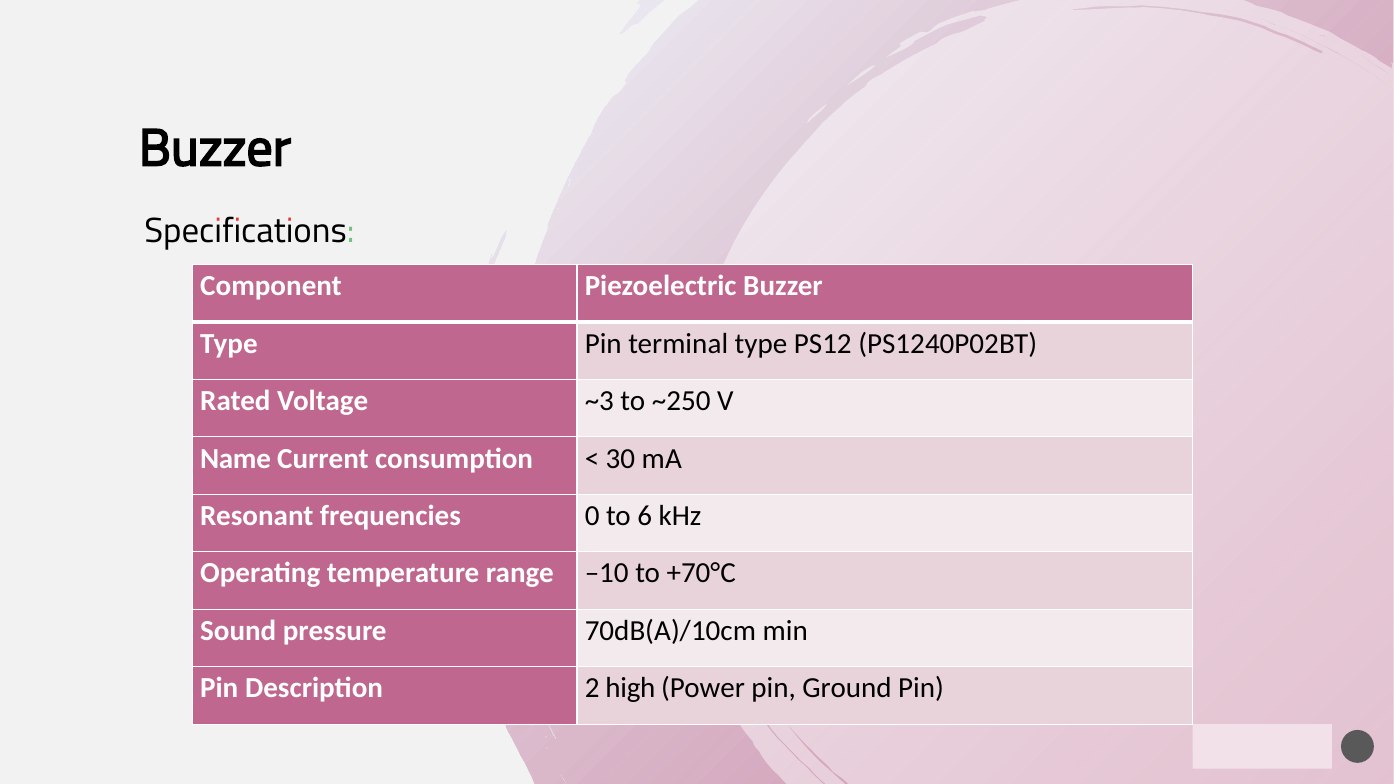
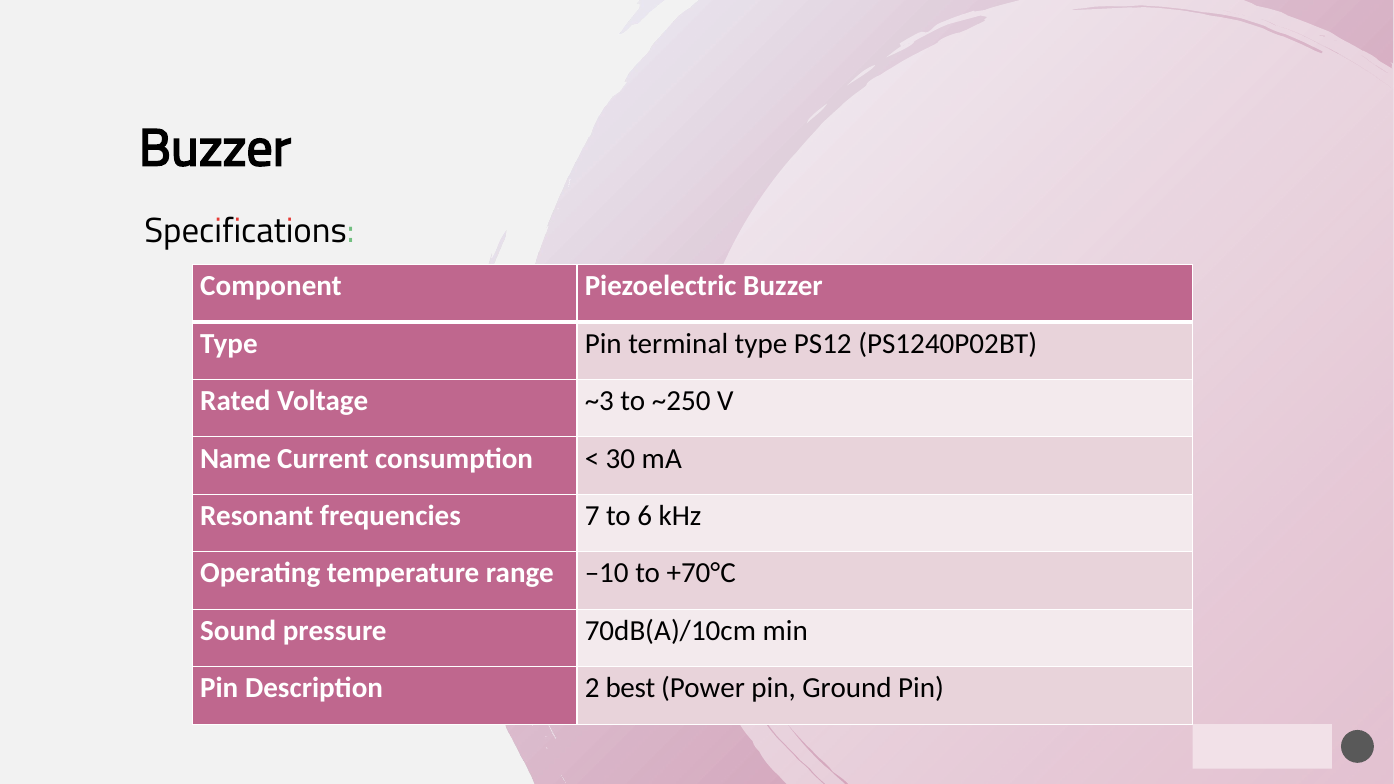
frequencies 0: 0 -> 7
high: high -> best
